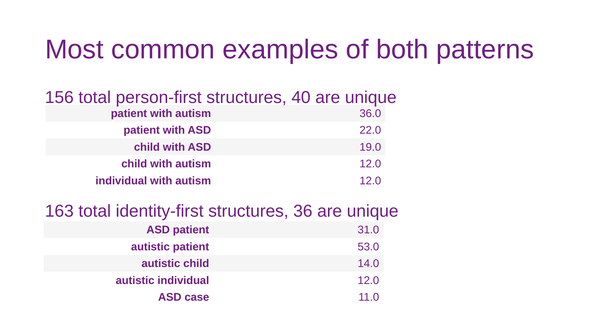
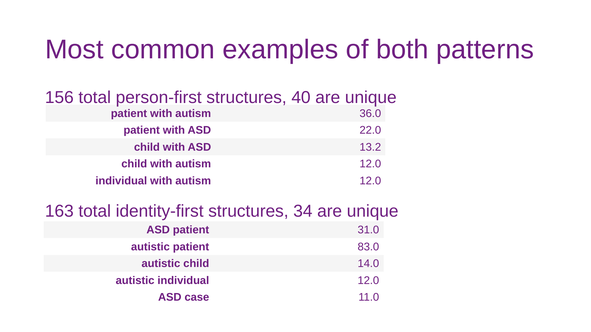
19.0: 19.0 -> 13.2
36: 36 -> 34
53.0: 53.0 -> 83.0
